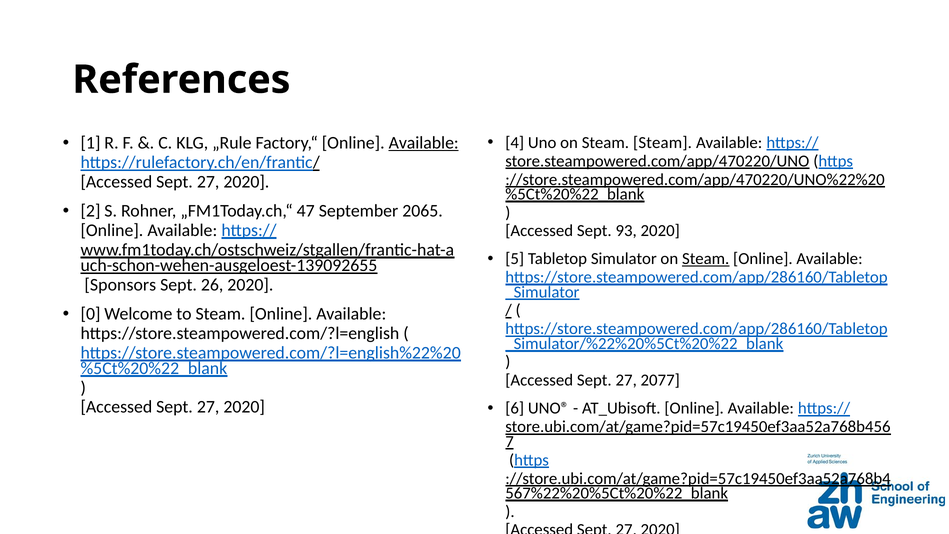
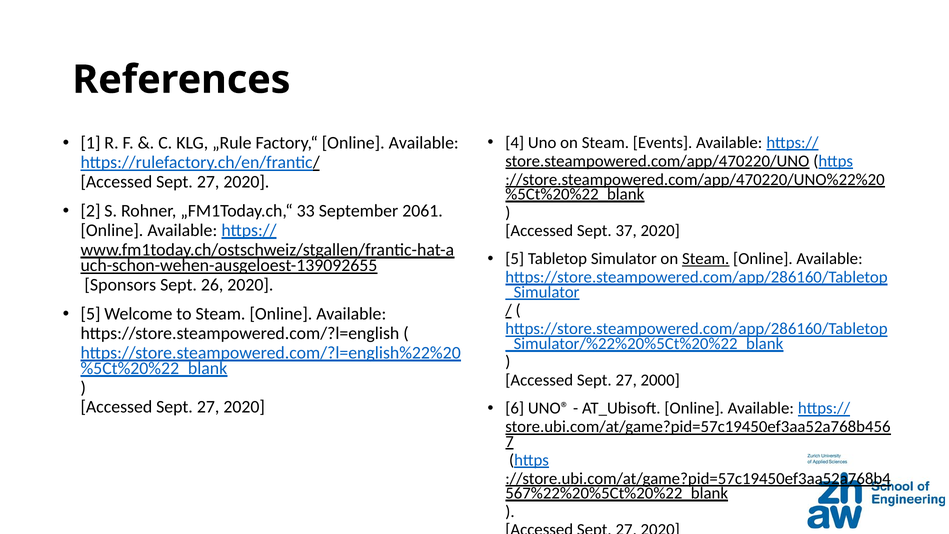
Available at (424, 143) underline: present -> none
Steam Steam: Steam -> Events
47: 47 -> 33
2065: 2065 -> 2061
93: 93 -> 37
0 at (91, 314): 0 -> 5
2077: 2077 -> 2000
